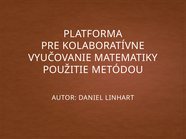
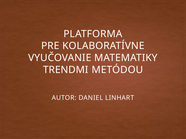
POUŽITIE: POUŽITIE -> TRENDMI
